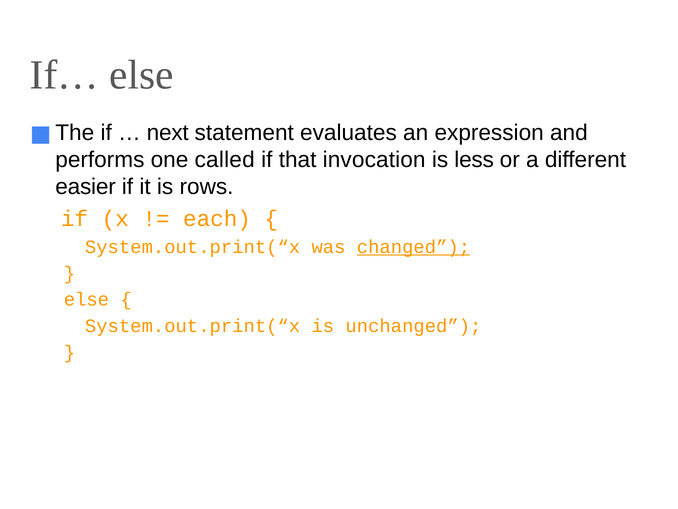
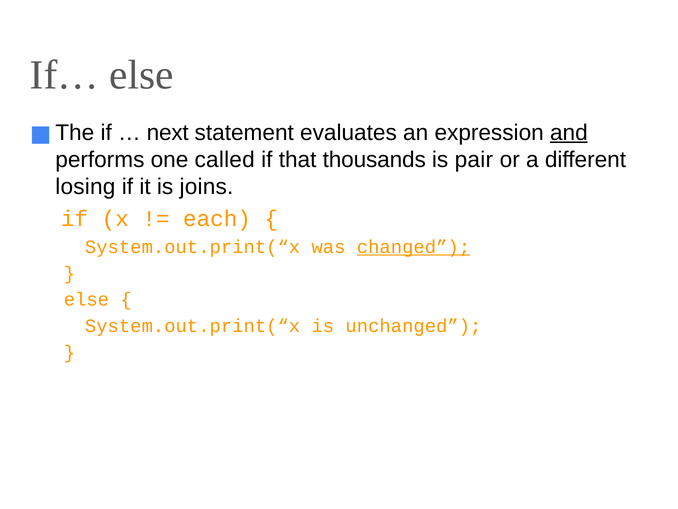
and underline: none -> present
invocation: invocation -> thousands
less: less -> pair
easier: easier -> losing
rows: rows -> joins
